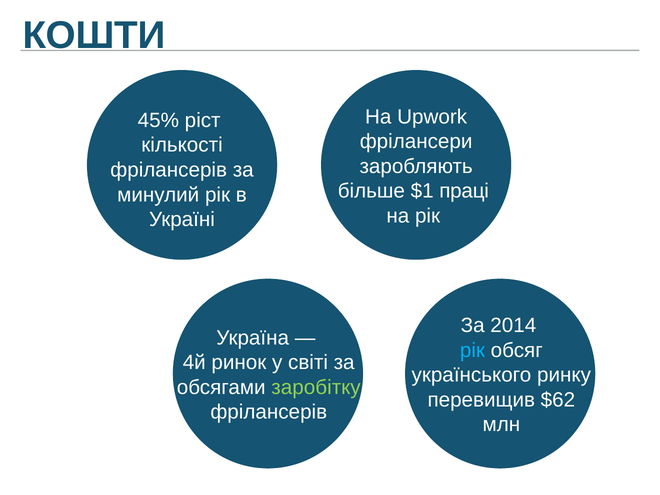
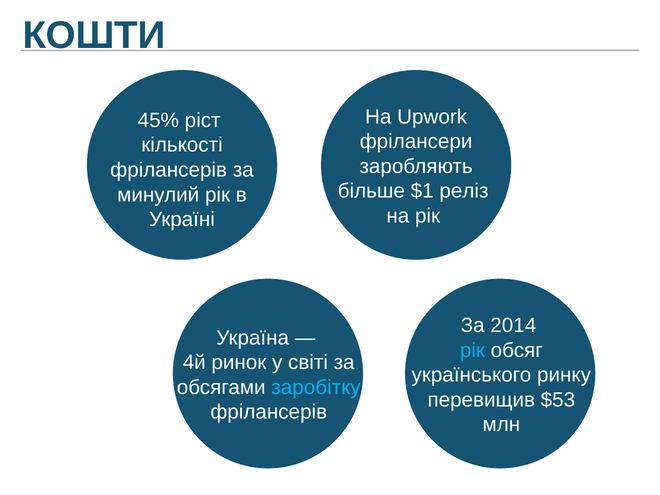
праці: праці -> реліз
заробітку colour: light green -> light blue
$62: $62 -> $53
